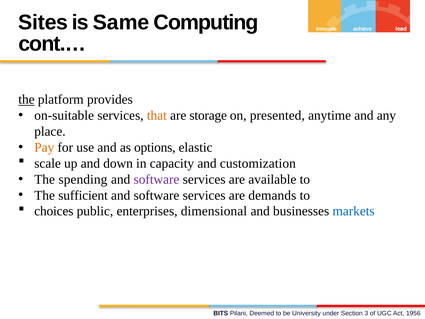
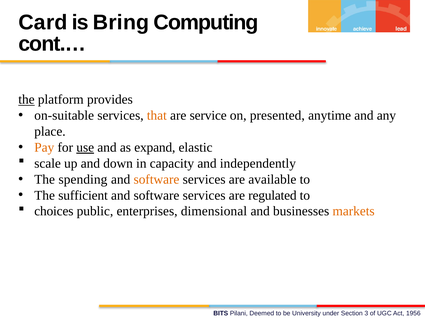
Sites: Sites -> Card
Same: Same -> Bring
storage: storage -> service
use underline: none -> present
options: options -> expand
customization: customization -> independently
software at (156, 179) colour: purple -> orange
demands: demands -> regulated
markets colour: blue -> orange
